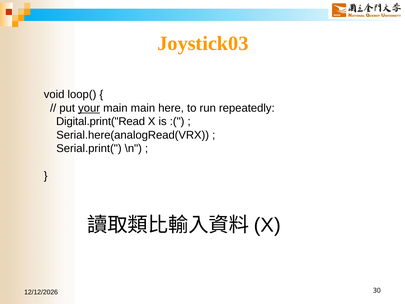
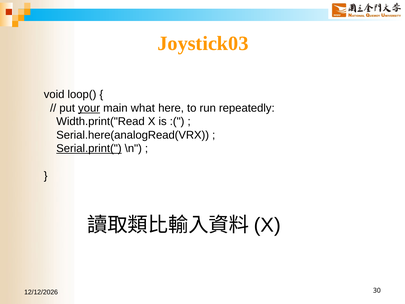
main main: main -> what
Digital.print("Read: Digital.print("Read -> Width.print("Read
Serial.print( underline: none -> present
